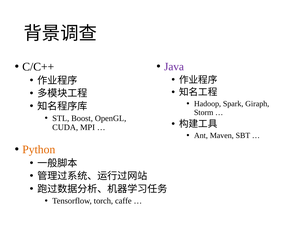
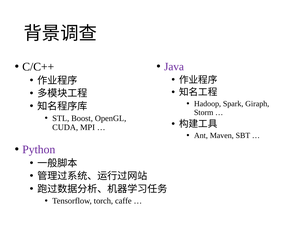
Python colour: orange -> purple
